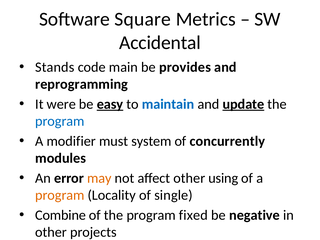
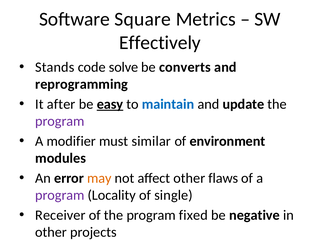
Accidental: Accidental -> Effectively
main: main -> solve
provides: provides -> converts
were: were -> after
update underline: present -> none
program at (60, 121) colour: blue -> purple
system: system -> similar
concurrently: concurrently -> environment
using: using -> flaws
program at (60, 195) colour: orange -> purple
Combine: Combine -> Receiver
